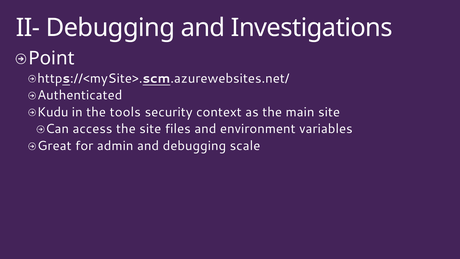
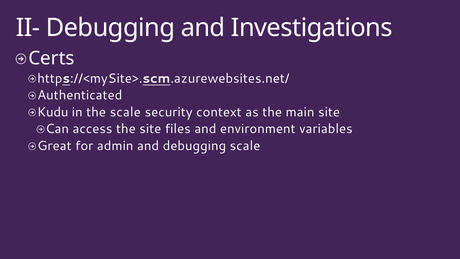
Point: Point -> Certs
the tools: tools -> scale
